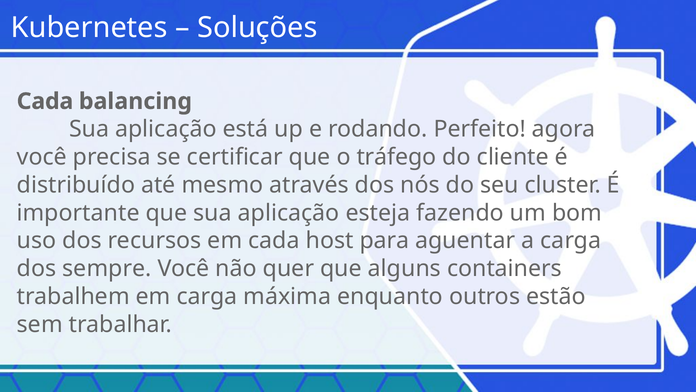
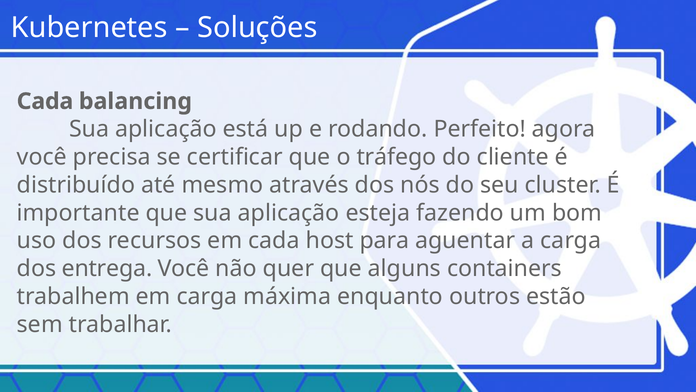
sempre: sempre -> entrega
